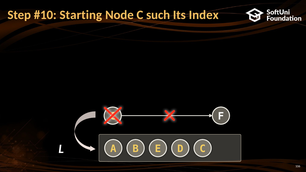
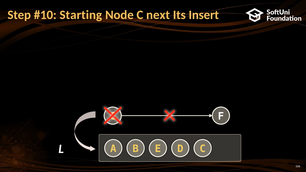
such: such -> next
Index: Index -> Insert
